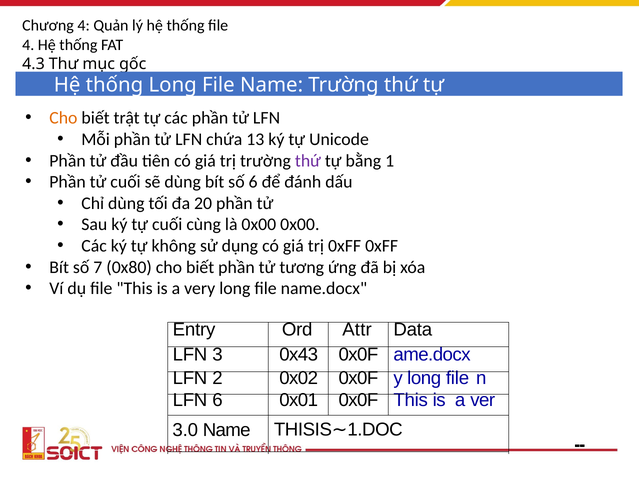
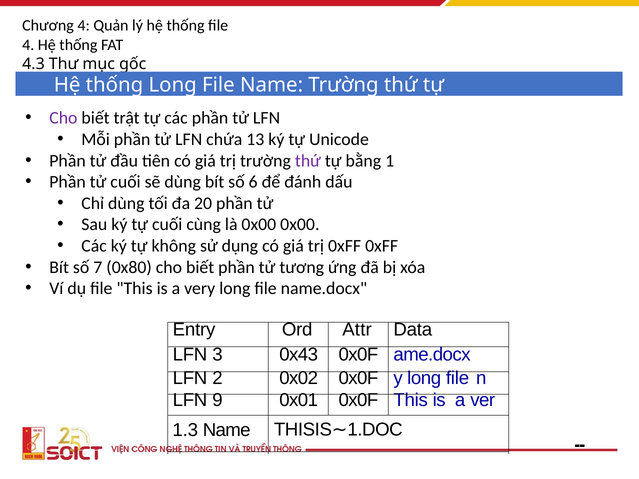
Cho at (63, 118) colour: orange -> purple
LFN 6: 6 -> 9
3.0: 3.0 -> 1.3
